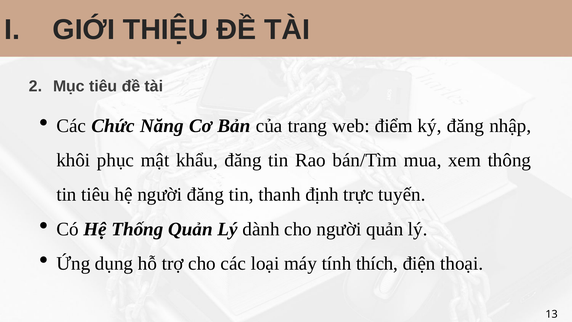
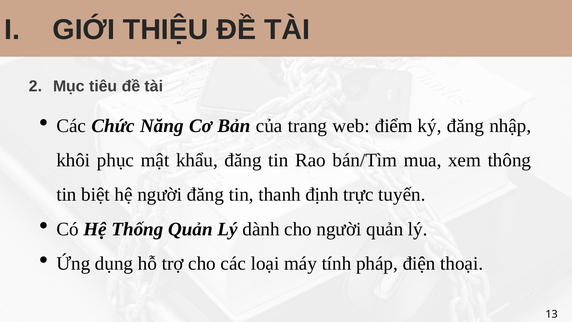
tin tiêu: tiêu -> biệt
thích: thích -> pháp
